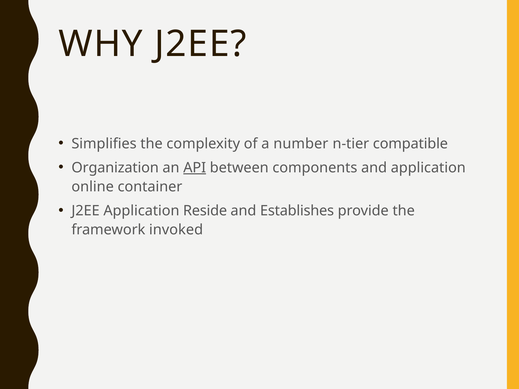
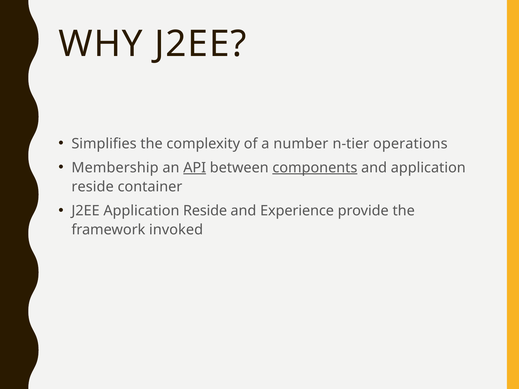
compatible: compatible -> operations
Organization: Organization -> Membership
components underline: none -> present
online at (93, 187): online -> reside
Establishes: Establishes -> Experience
